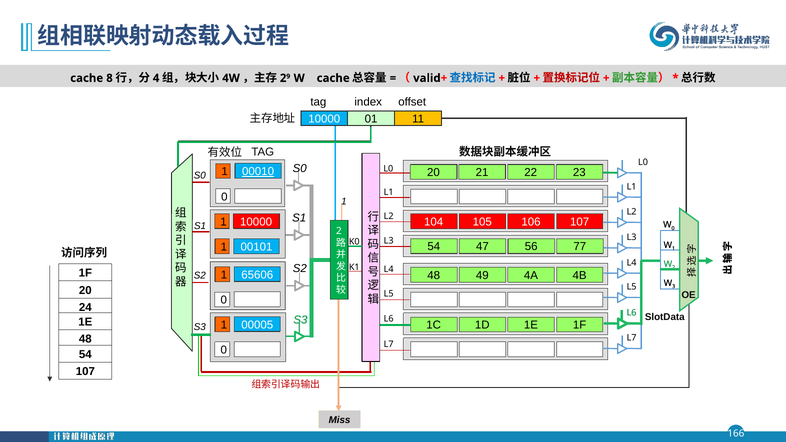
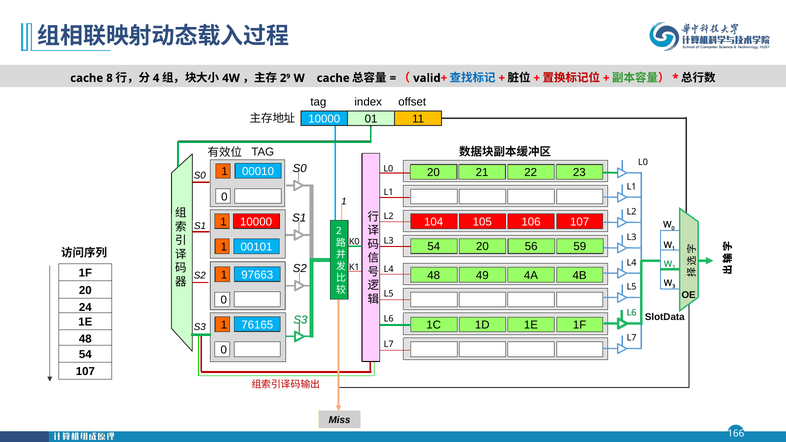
00010 at (258, 172) underline: present -> none
54 47: 47 -> 20
77: 77 -> 59
65606: 65606 -> 97663
00005: 00005 -> 76165
